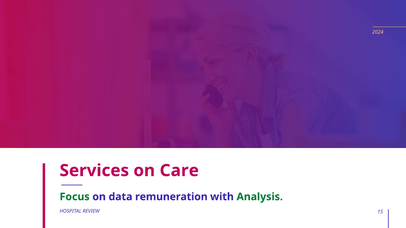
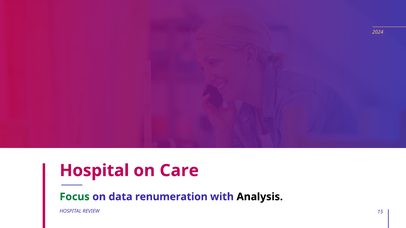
Services at (94, 171): Services -> Hospital
remuneration: remuneration -> renumeration
Analysis colour: green -> black
